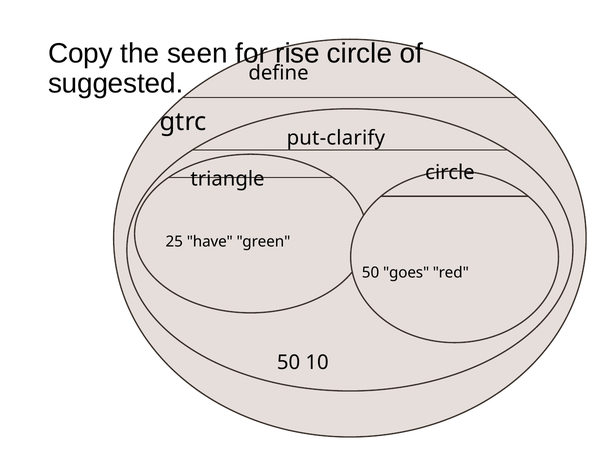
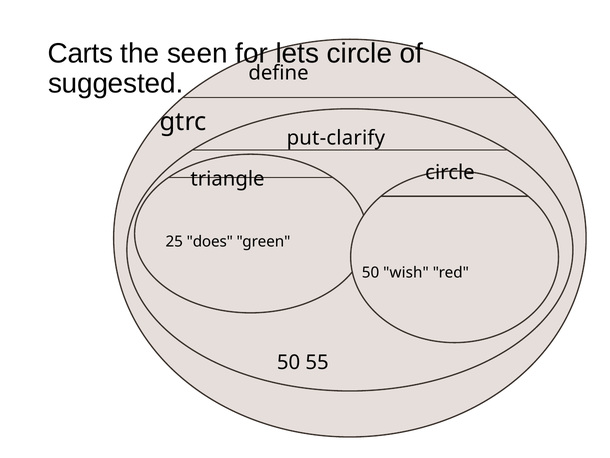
Copy: Copy -> Carts
rise: rise -> lets
have: have -> does
goes: goes -> wish
10: 10 -> 55
